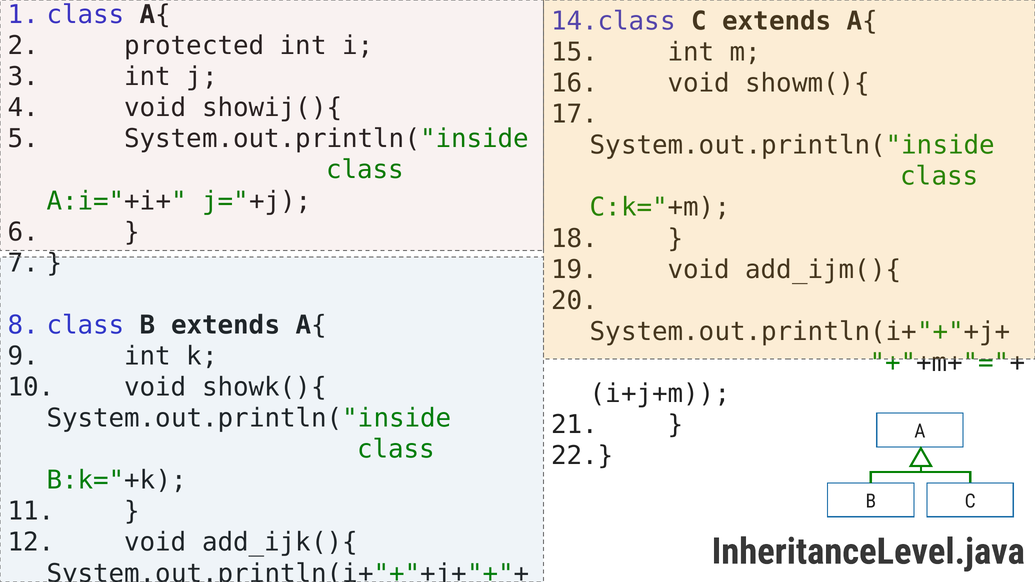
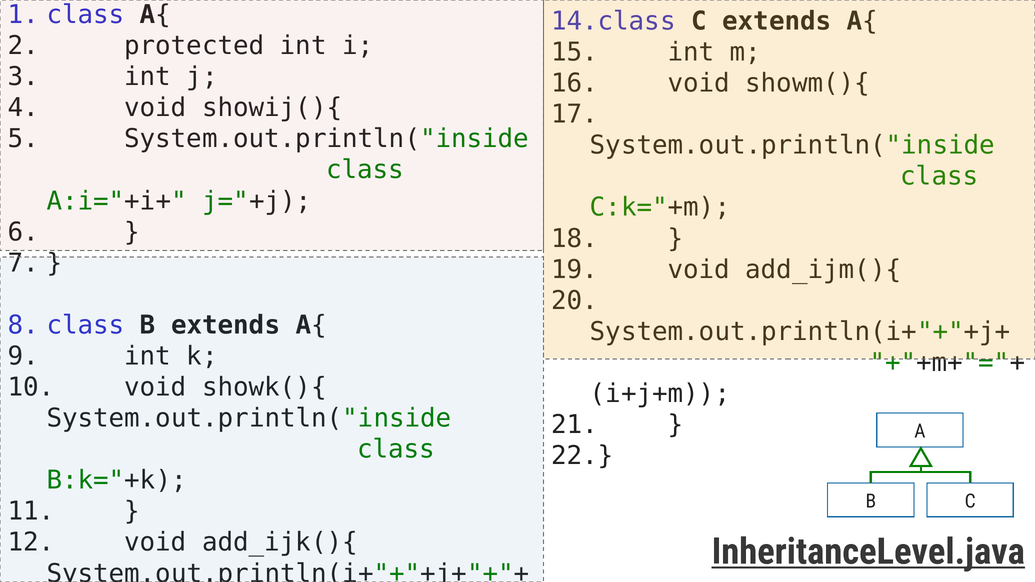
InheritanceLevel.java underline: none -> present
